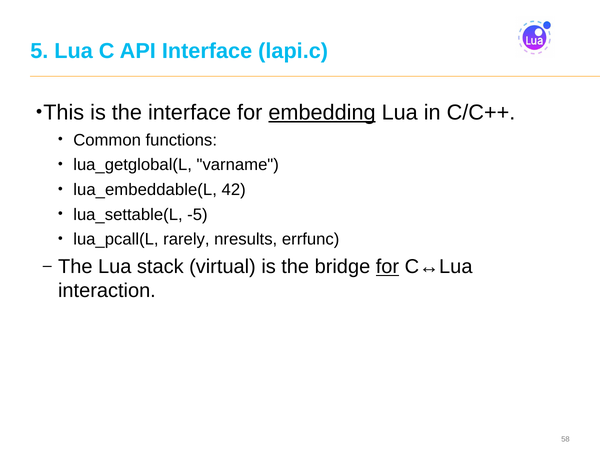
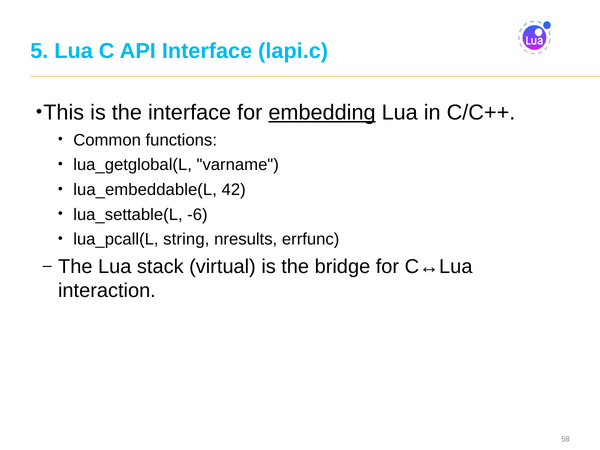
-5: -5 -> -6
rarely: rarely -> string
for at (387, 267) underline: present -> none
